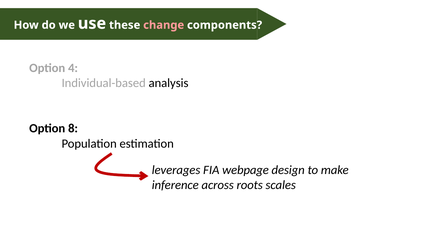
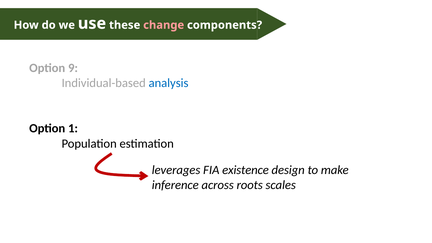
4: 4 -> 9
analysis colour: black -> blue
8: 8 -> 1
webpage: webpage -> existence
